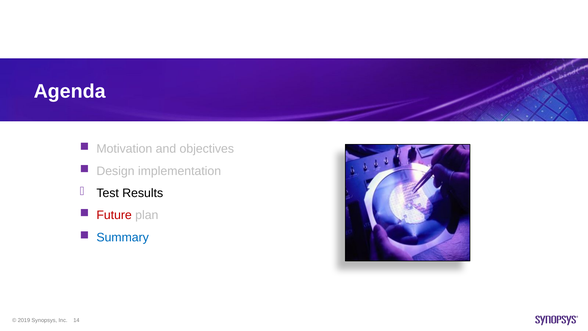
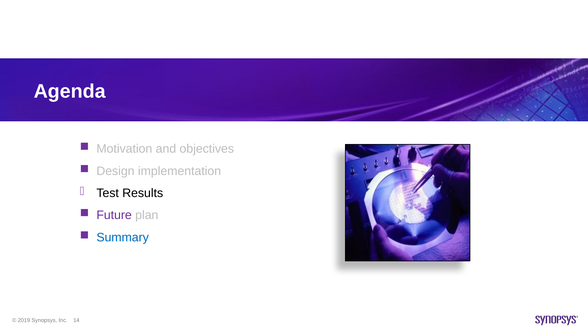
Future colour: red -> purple
